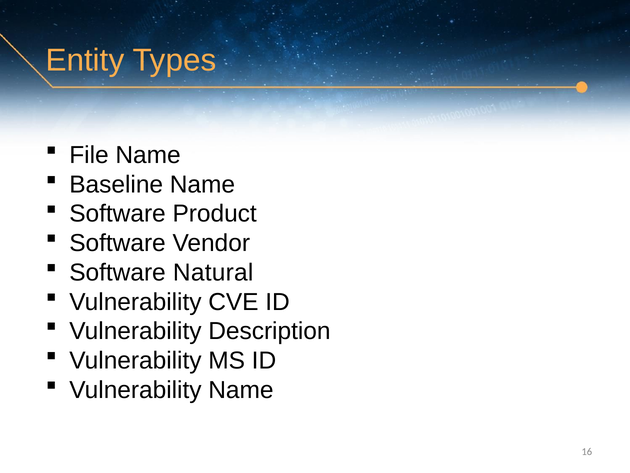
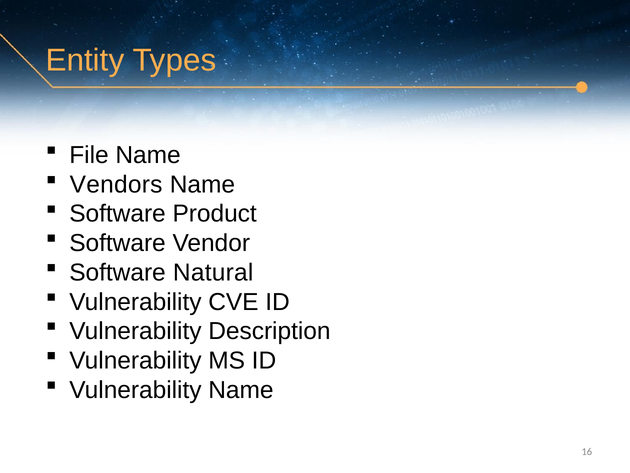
Baseline: Baseline -> Vendors
